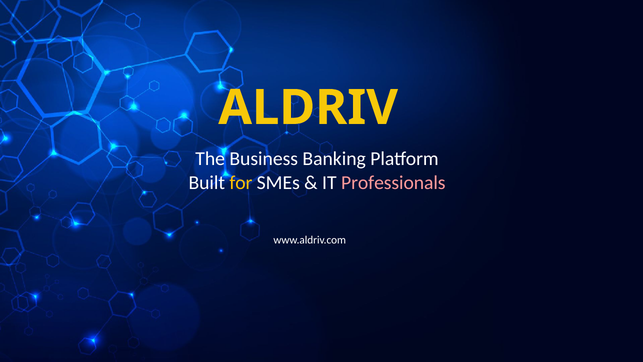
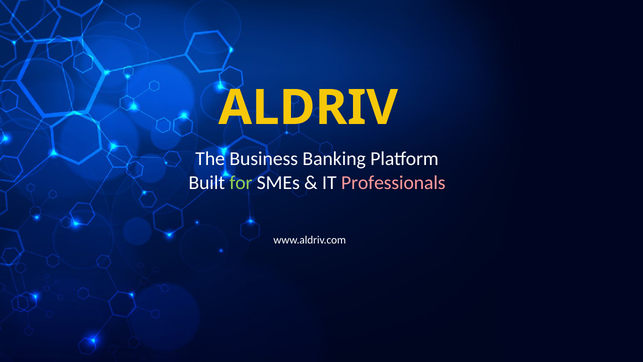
for colour: yellow -> light green
